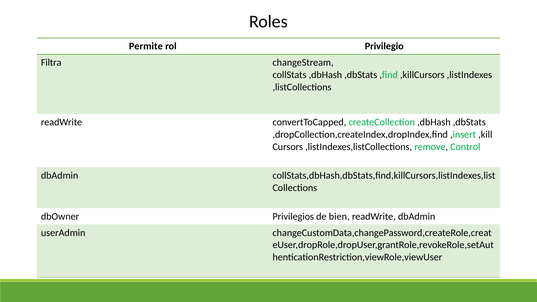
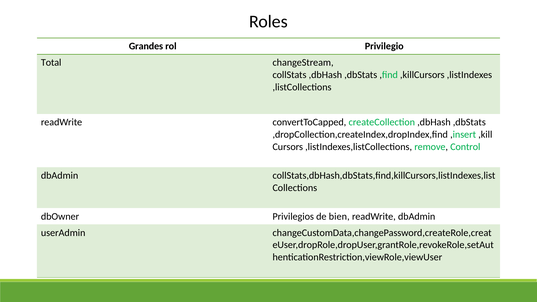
Permite: Permite -> Grandes
Filtra: Filtra -> Total
